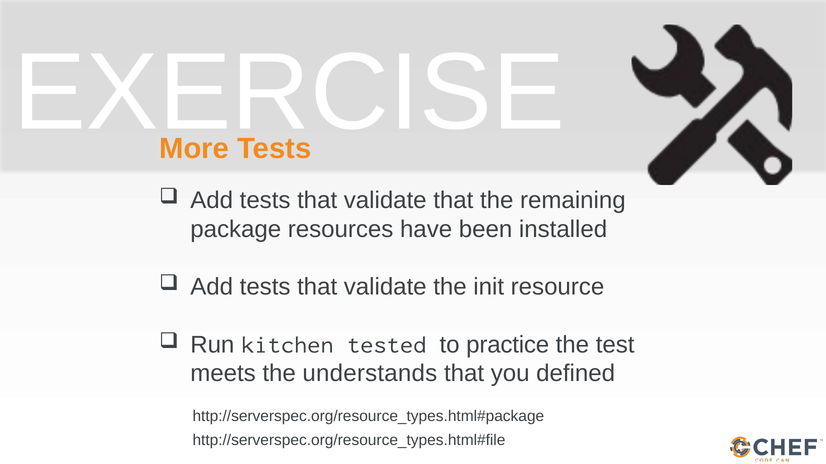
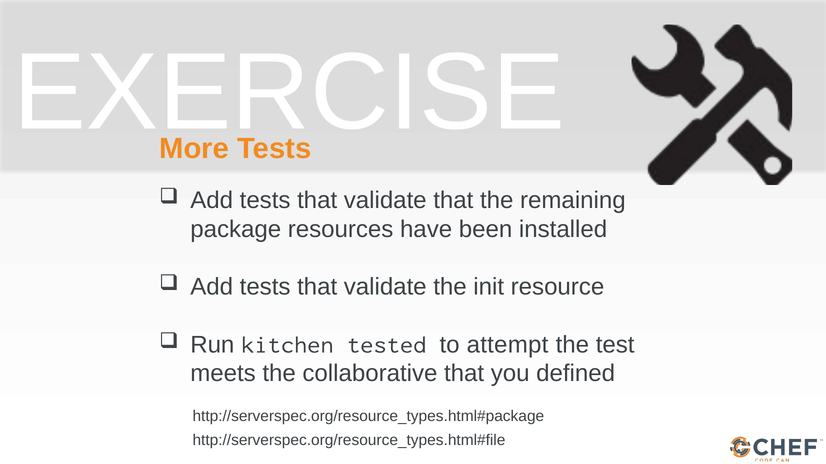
practice: practice -> attempt
understands: understands -> collaborative
